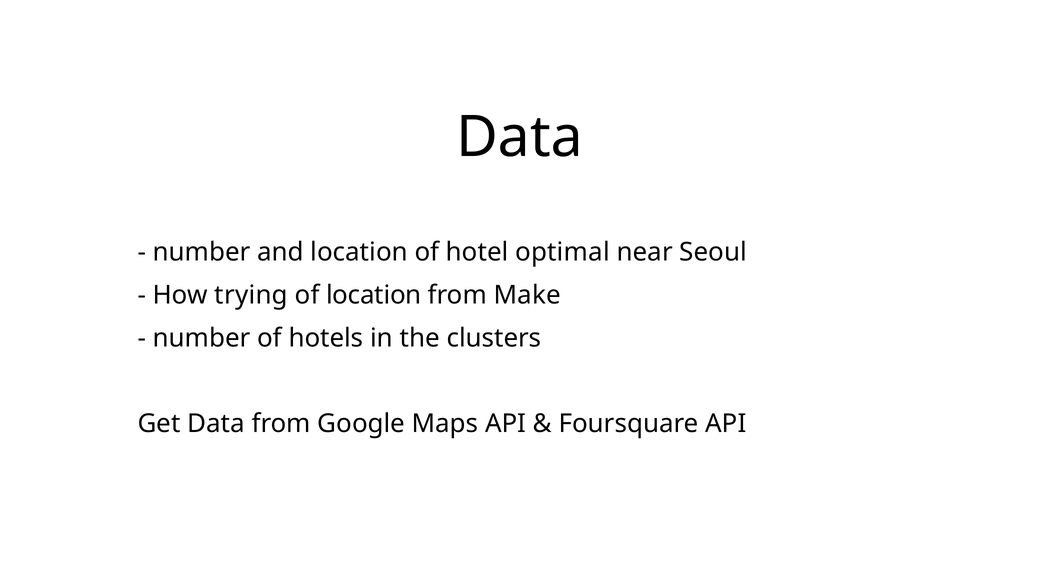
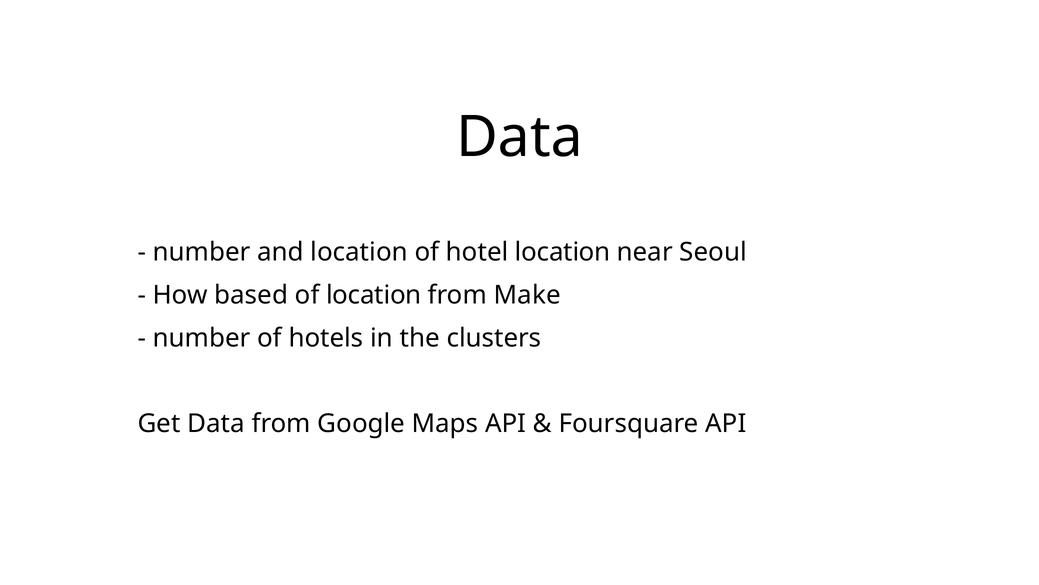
hotel optimal: optimal -> location
trying: trying -> based
